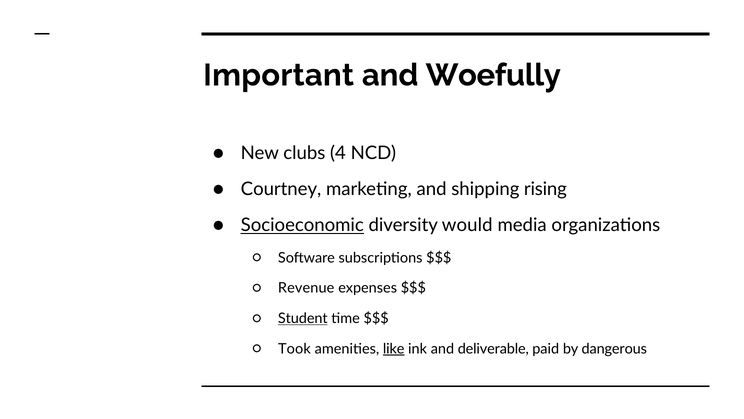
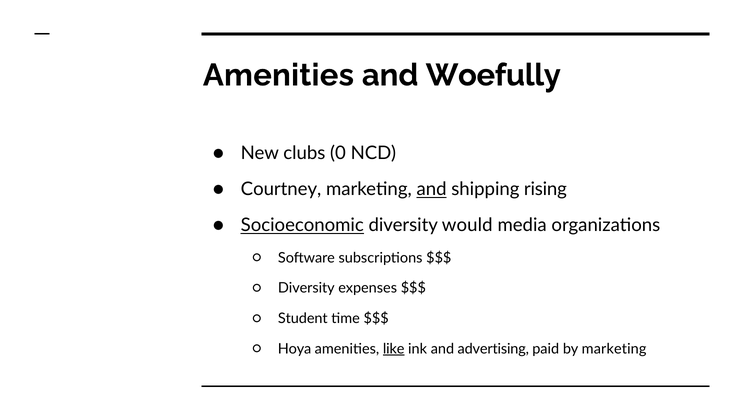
Important at (278, 75): Important -> Amenities
4: 4 -> 0
and at (432, 189) underline: none -> present
Revenue at (306, 288): Revenue -> Diversity
Student underline: present -> none
Took: Took -> Hoya
deliverable: deliverable -> advertising
by dangerous: dangerous -> marketing
